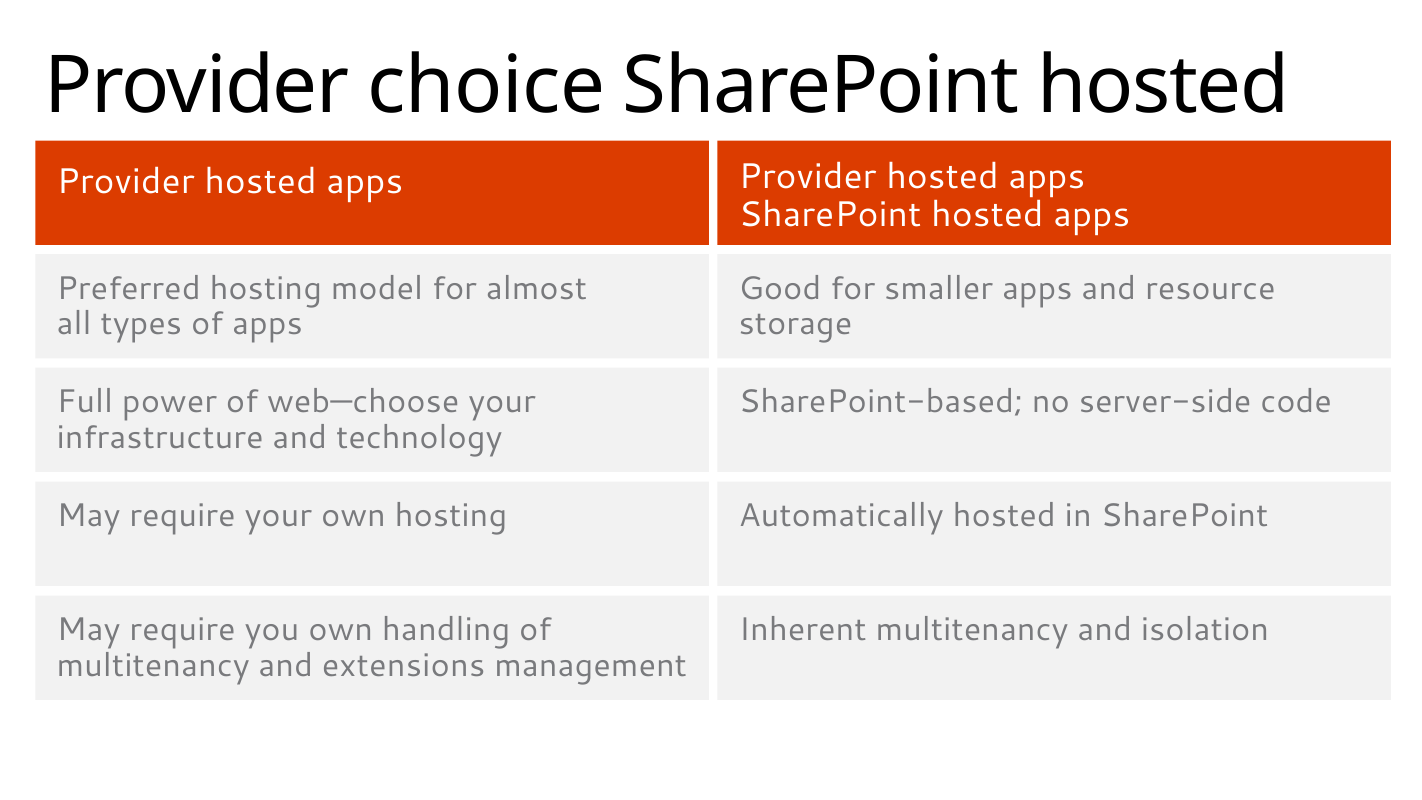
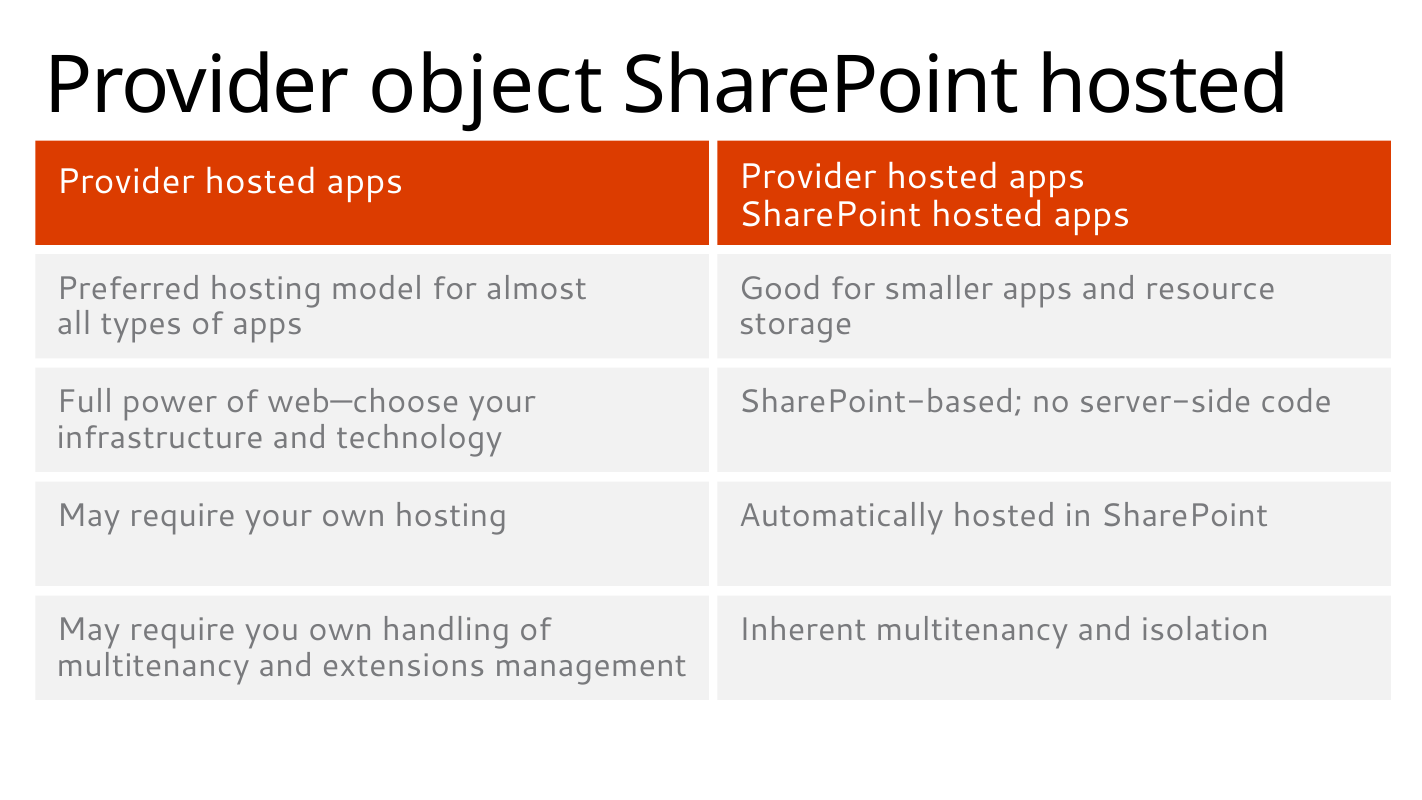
choice: choice -> object
